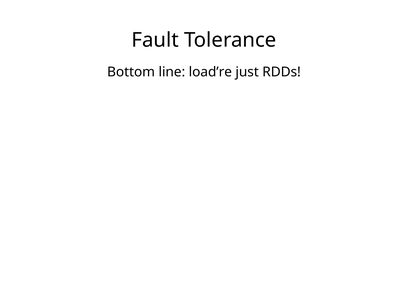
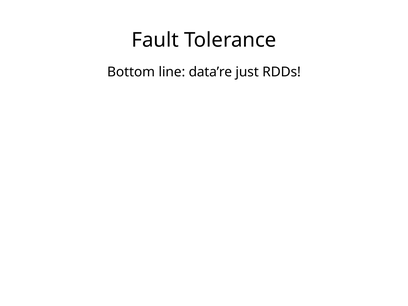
load’re: load’re -> data’re
